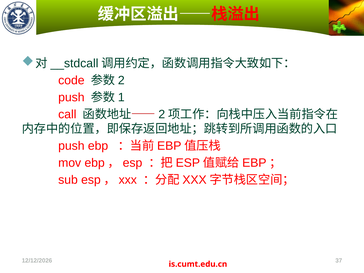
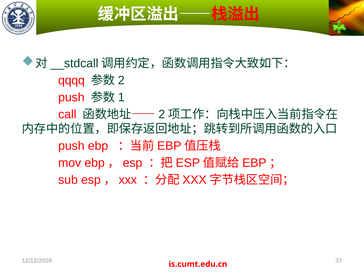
code: code -> qqqq
